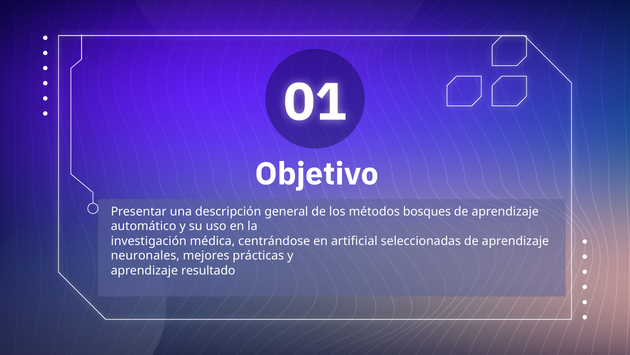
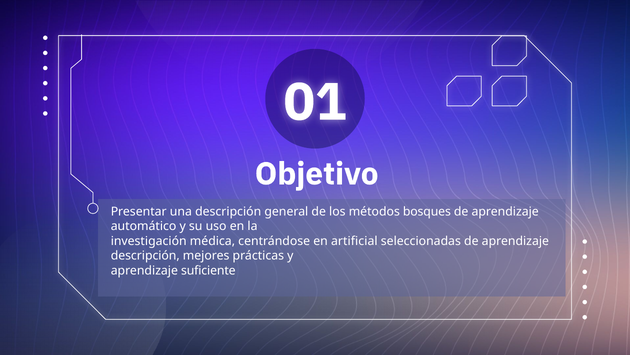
neuronales at (145, 255): neuronales -> descripción
resultado: resultado -> suficiente
